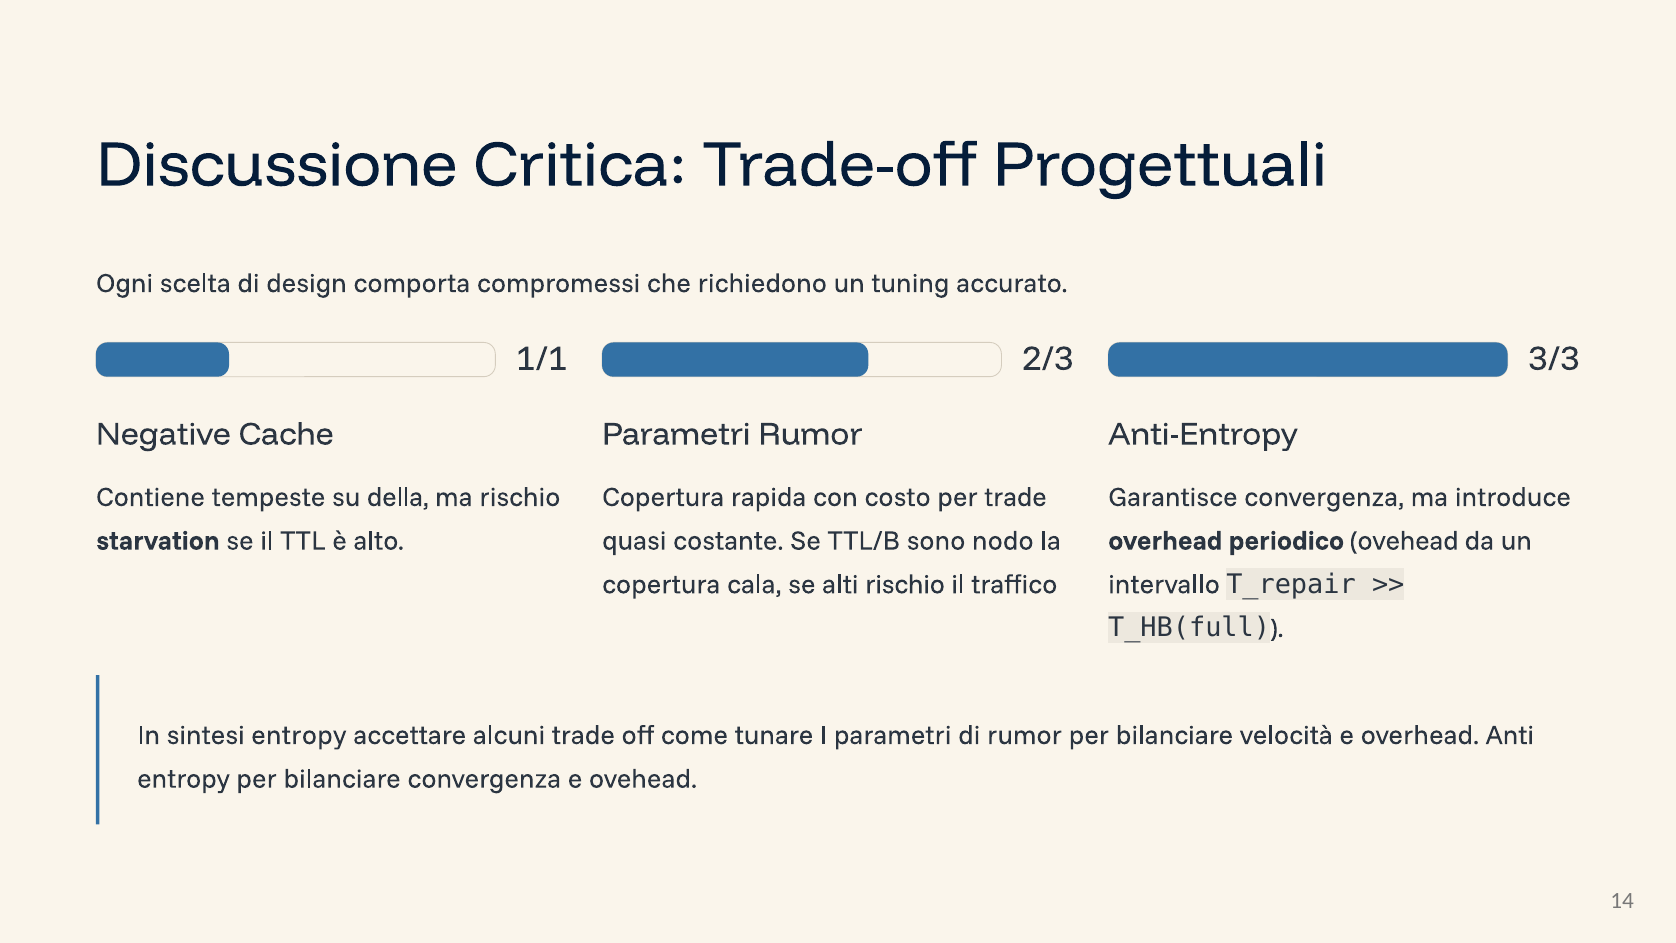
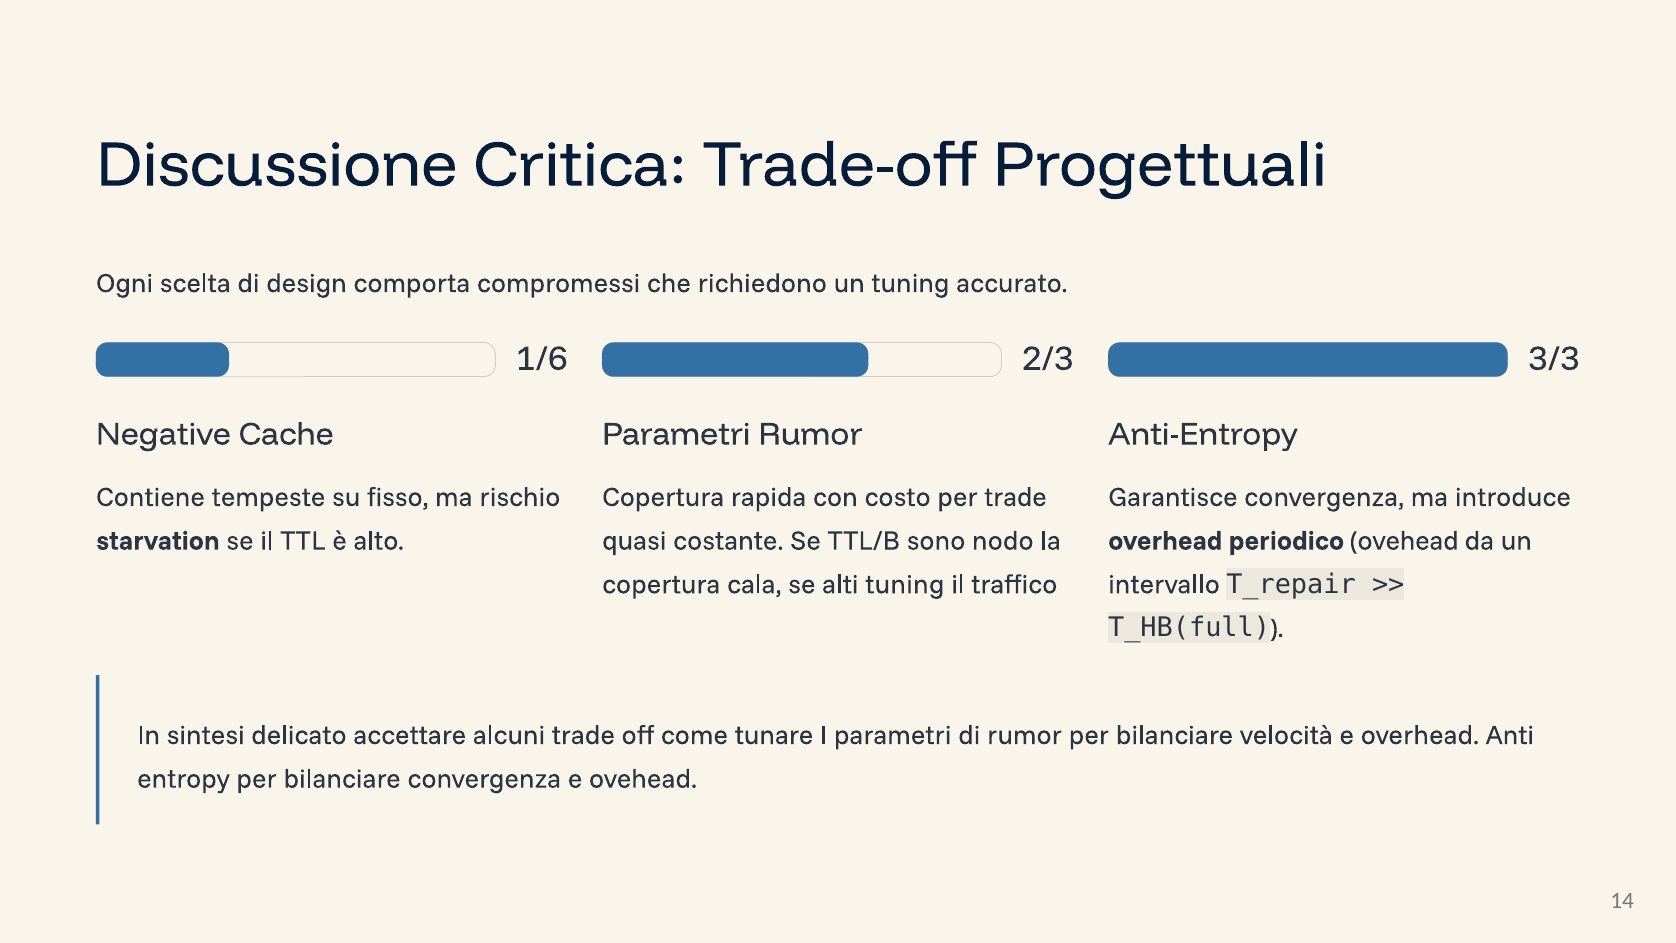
1/1: 1/1 -> 1/6
della: della -> fisso
alti rischio: rischio -> tuning
sintesi entropy: entropy -> delicato
